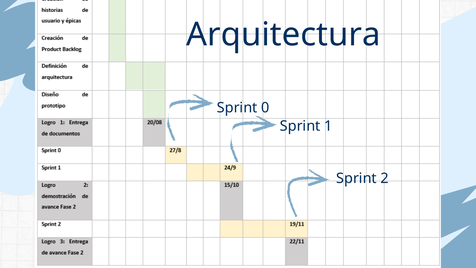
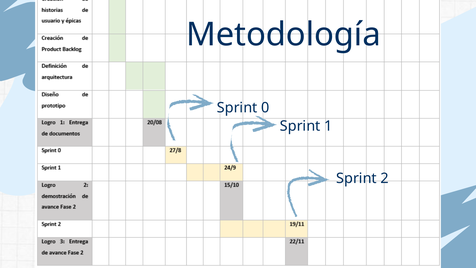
Arquitectura: Arquitectura -> Metodología
